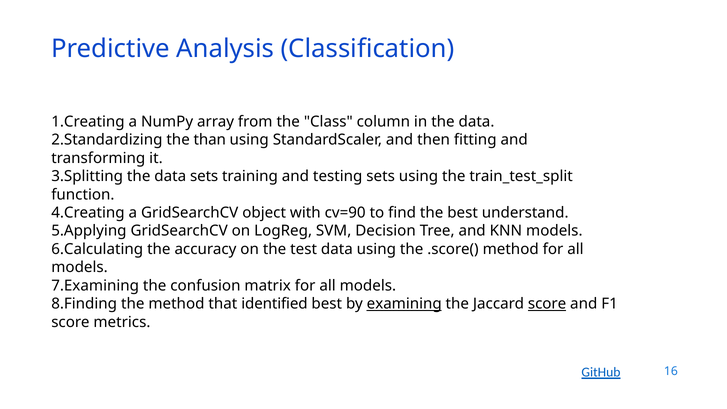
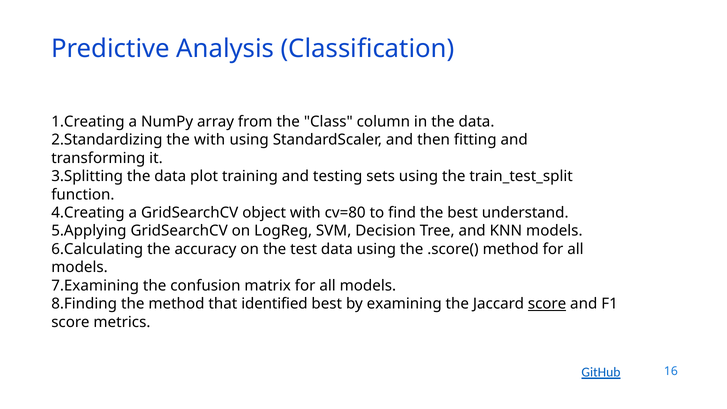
the than: than -> with
data sets: sets -> plot
cv=90: cv=90 -> cv=80
examining underline: present -> none
